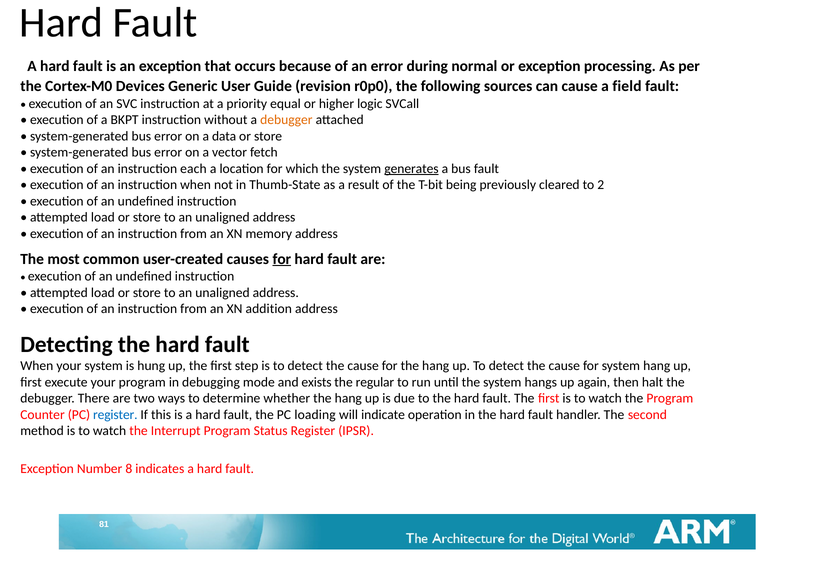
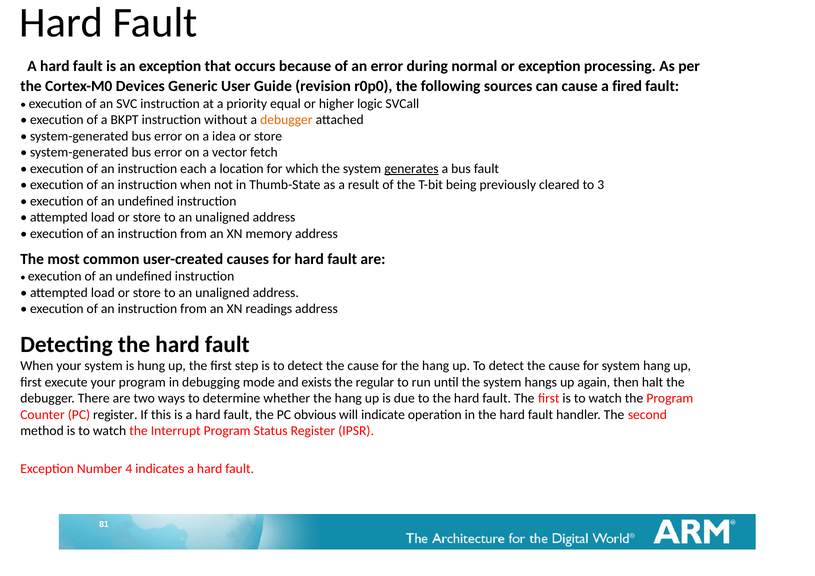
field: field -> fired
data: data -> idea
2: 2 -> 3
for at (282, 259) underline: present -> none
addition: addition -> readings
register at (115, 415) colour: blue -> black
loading: loading -> obvious
8: 8 -> 4
